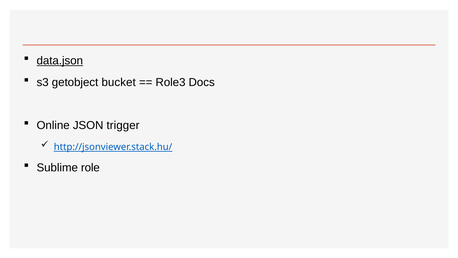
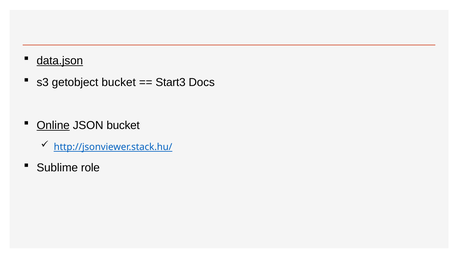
Role3: Role3 -> Start3
Online underline: none -> present
JSON trigger: trigger -> bucket
